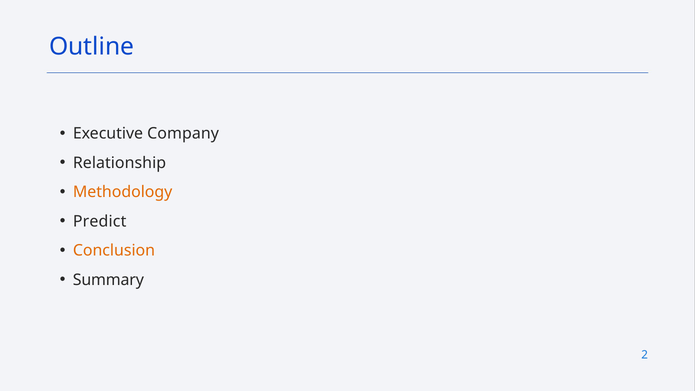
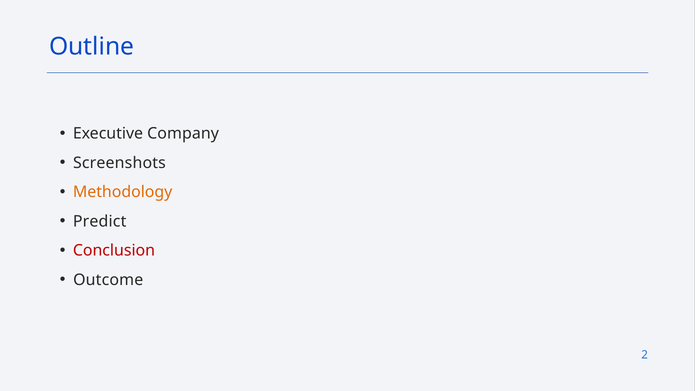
Relationship: Relationship -> Screenshots
Conclusion colour: orange -> red
Summary: Summary -> Outcome
